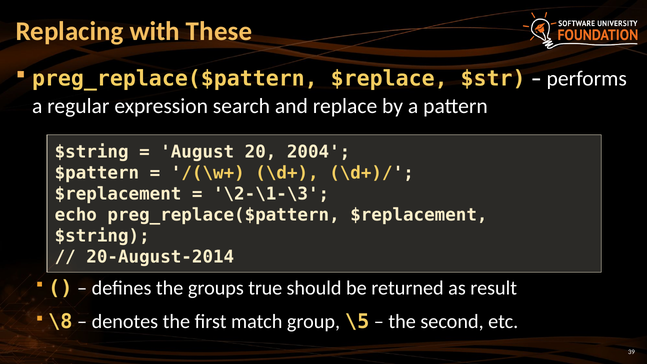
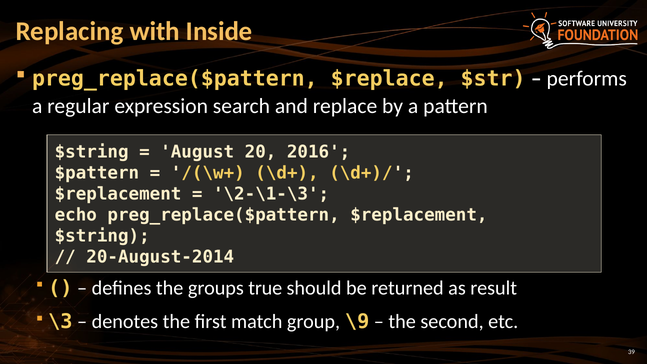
These: These -> Inside
2004: 2004 -> 2016
\8: \8 -> \3
\5: \5 -> \9
